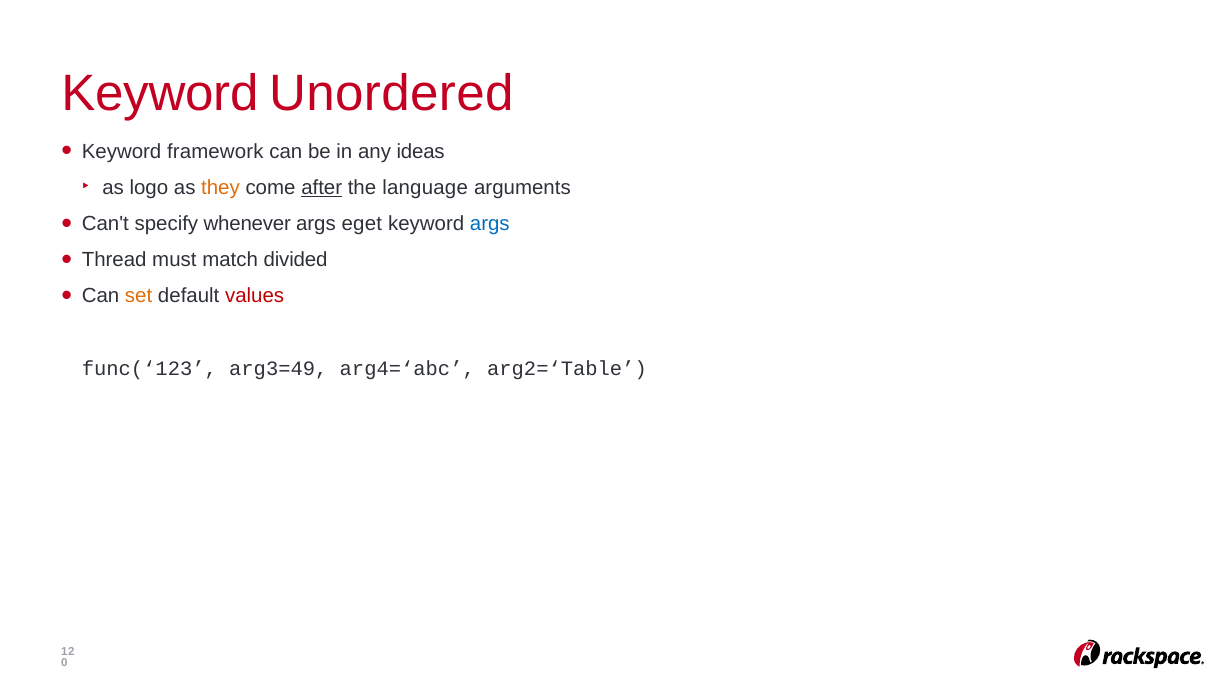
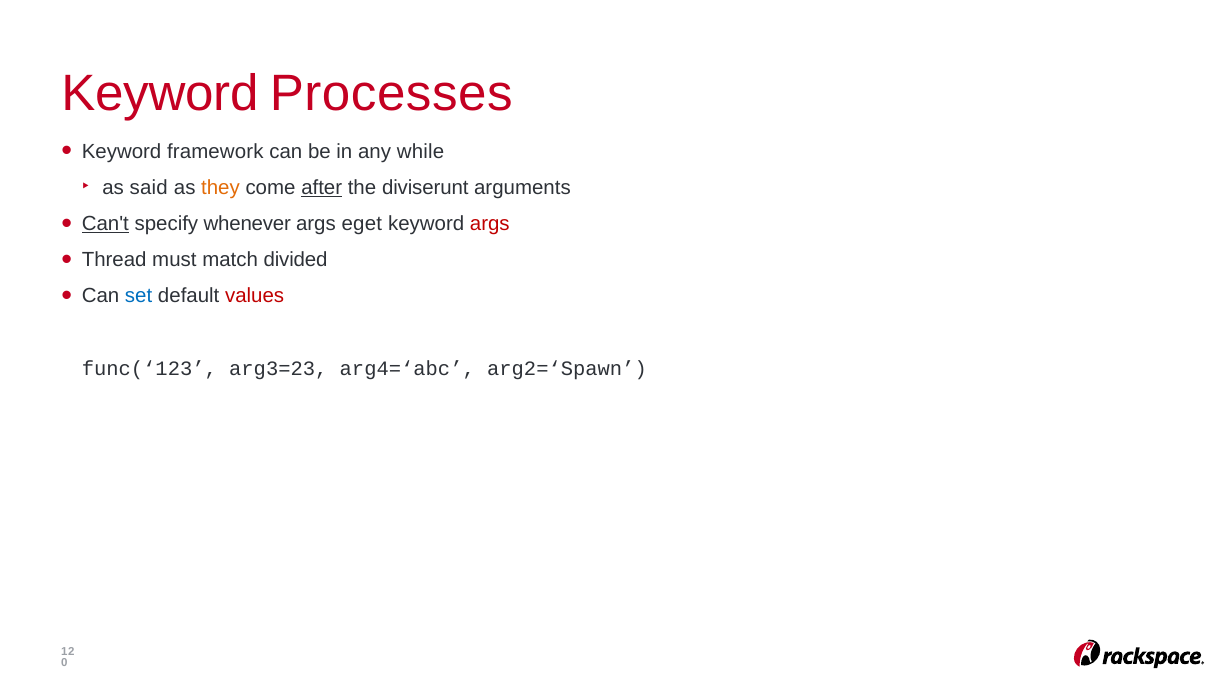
Unordered: Unordered -> Processes
ideas: ideas -> while
logo: logo -> said
language: language -> diviserunt
Can't underline: none -> present
args at (490, 224) colour: blue -> red
set colour: orange -> blue
arg3=49: arg3=49 -> arg3=23
arg2=‘Table: arg2=‘Table -> arg2=‘Spawn
